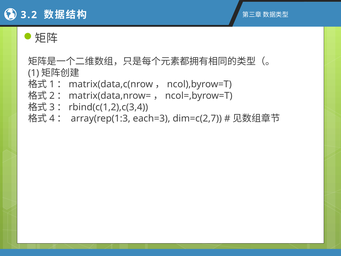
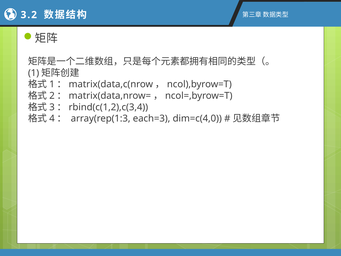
dim=c(2,7: dim=c(2,7 -> dim=c(4,0
